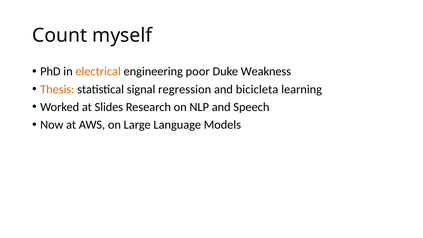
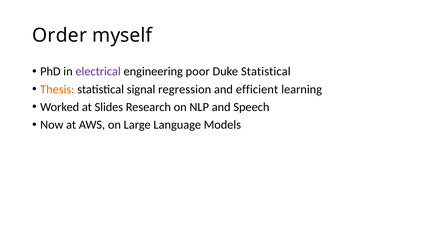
Count: Count -> Order
electrical colour: orange -> purple
Duke Weakness: Weakness -> Statistical
bicicleta: bicicleta -> efficient
